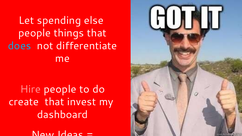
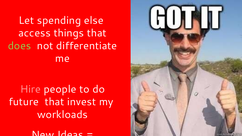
people at (35, 33): people -> access
does colour: light blue -> light green
create: create -> future
dashboard: dashboard -> workloads
